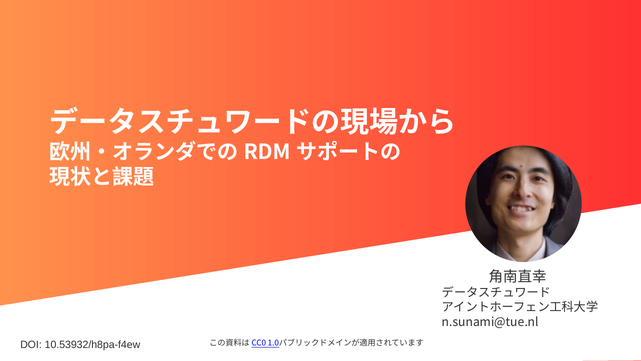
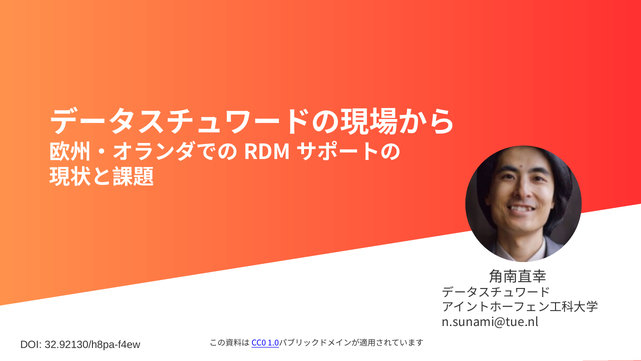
10.53932/h8pa-f4ew: 10.53932/h8pa-f4ew -> 32.92130/h8pa-f4ew
